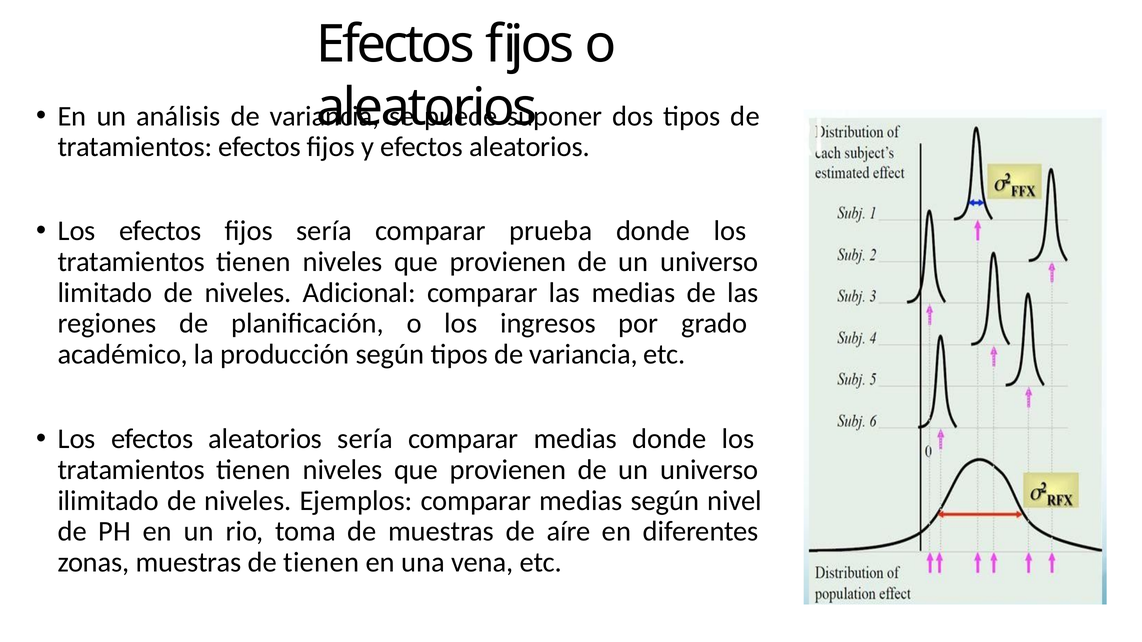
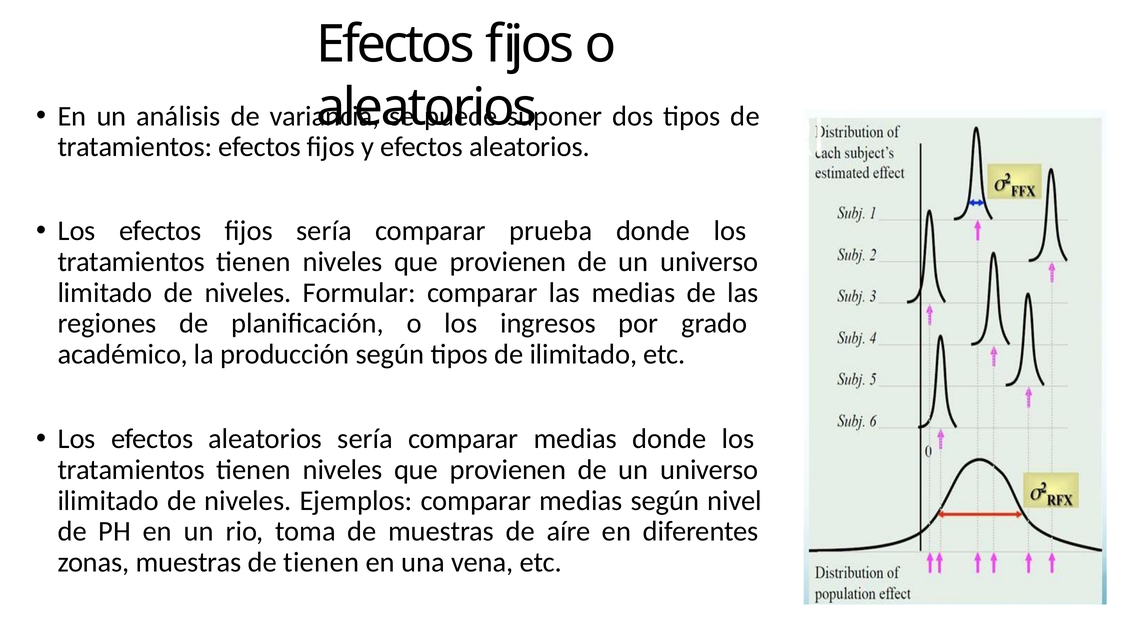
Adicional: Adicional -> Formular
tipos de variancia: variancia -> ilimitado
